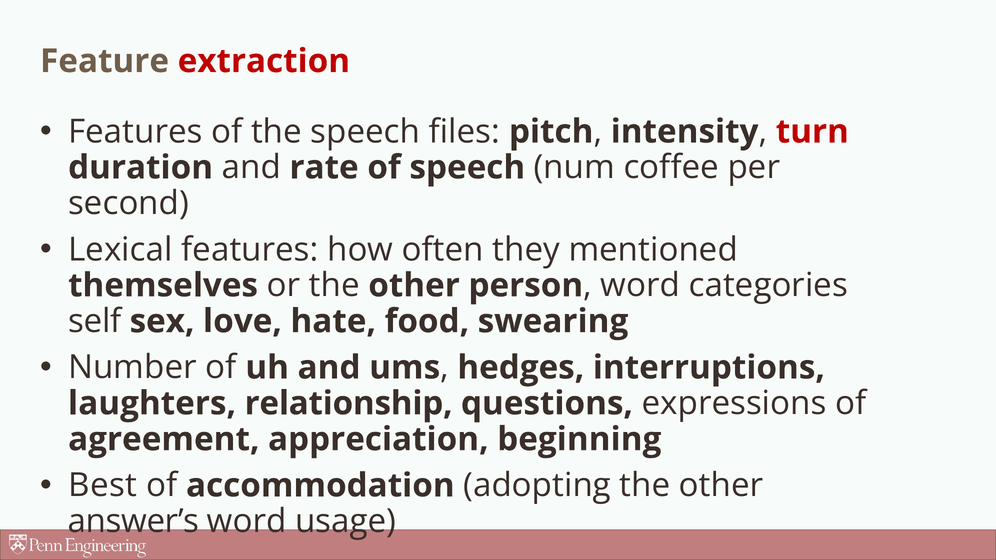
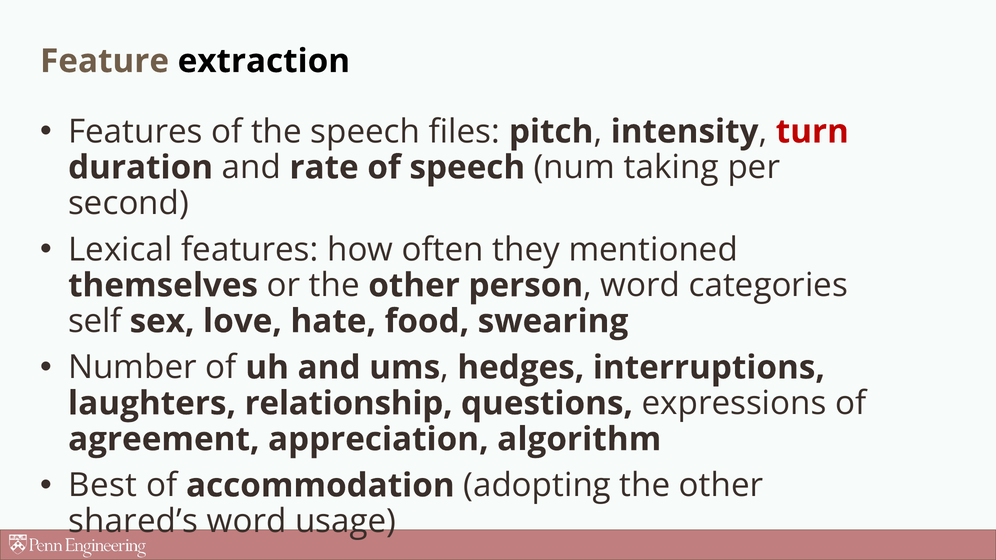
extraction colour: red -> black
coffee: coffee -> taking
beginning: beginning -> algorithm
answer’s: answer’s -> shared’s
